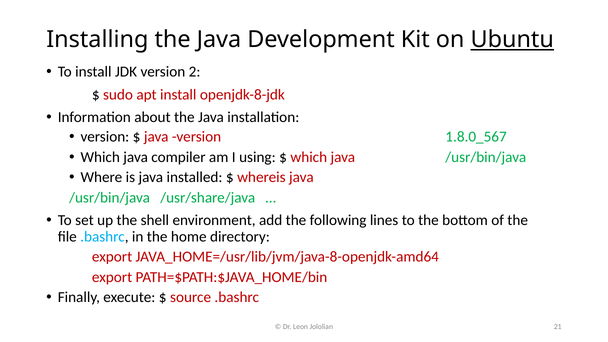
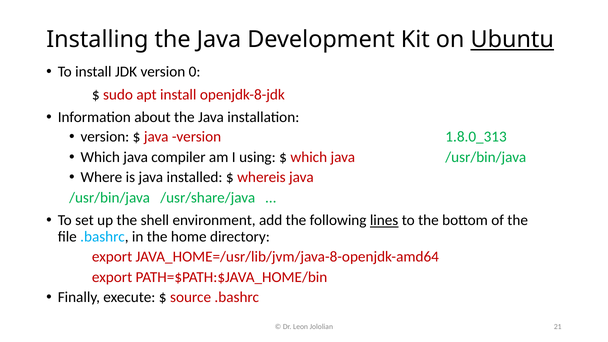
2: 2 -> 0
1.8.0_567: 1.8.0_567 -> 1.8.0_313
lines underline: none -> present
